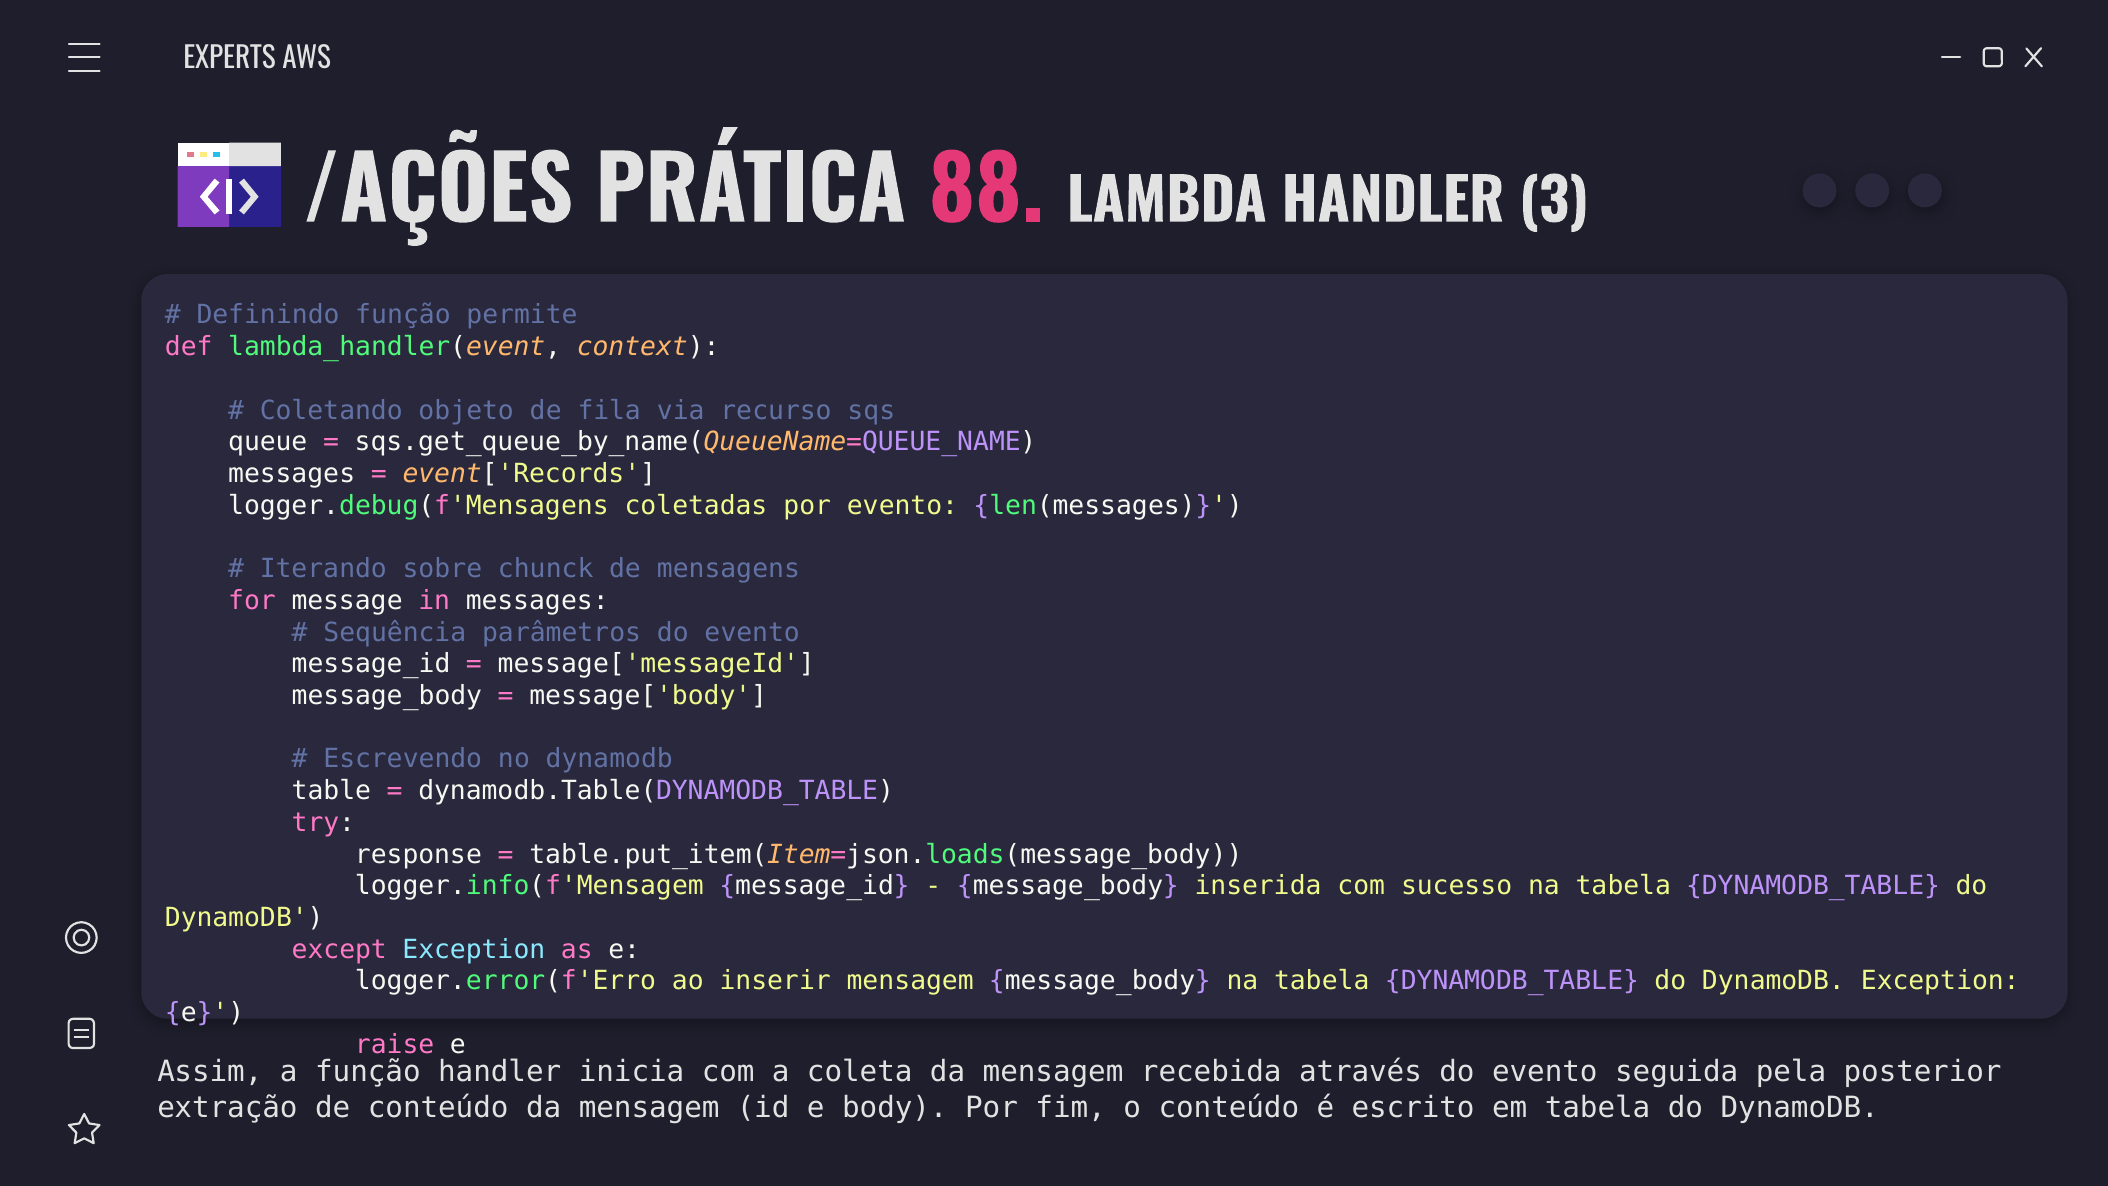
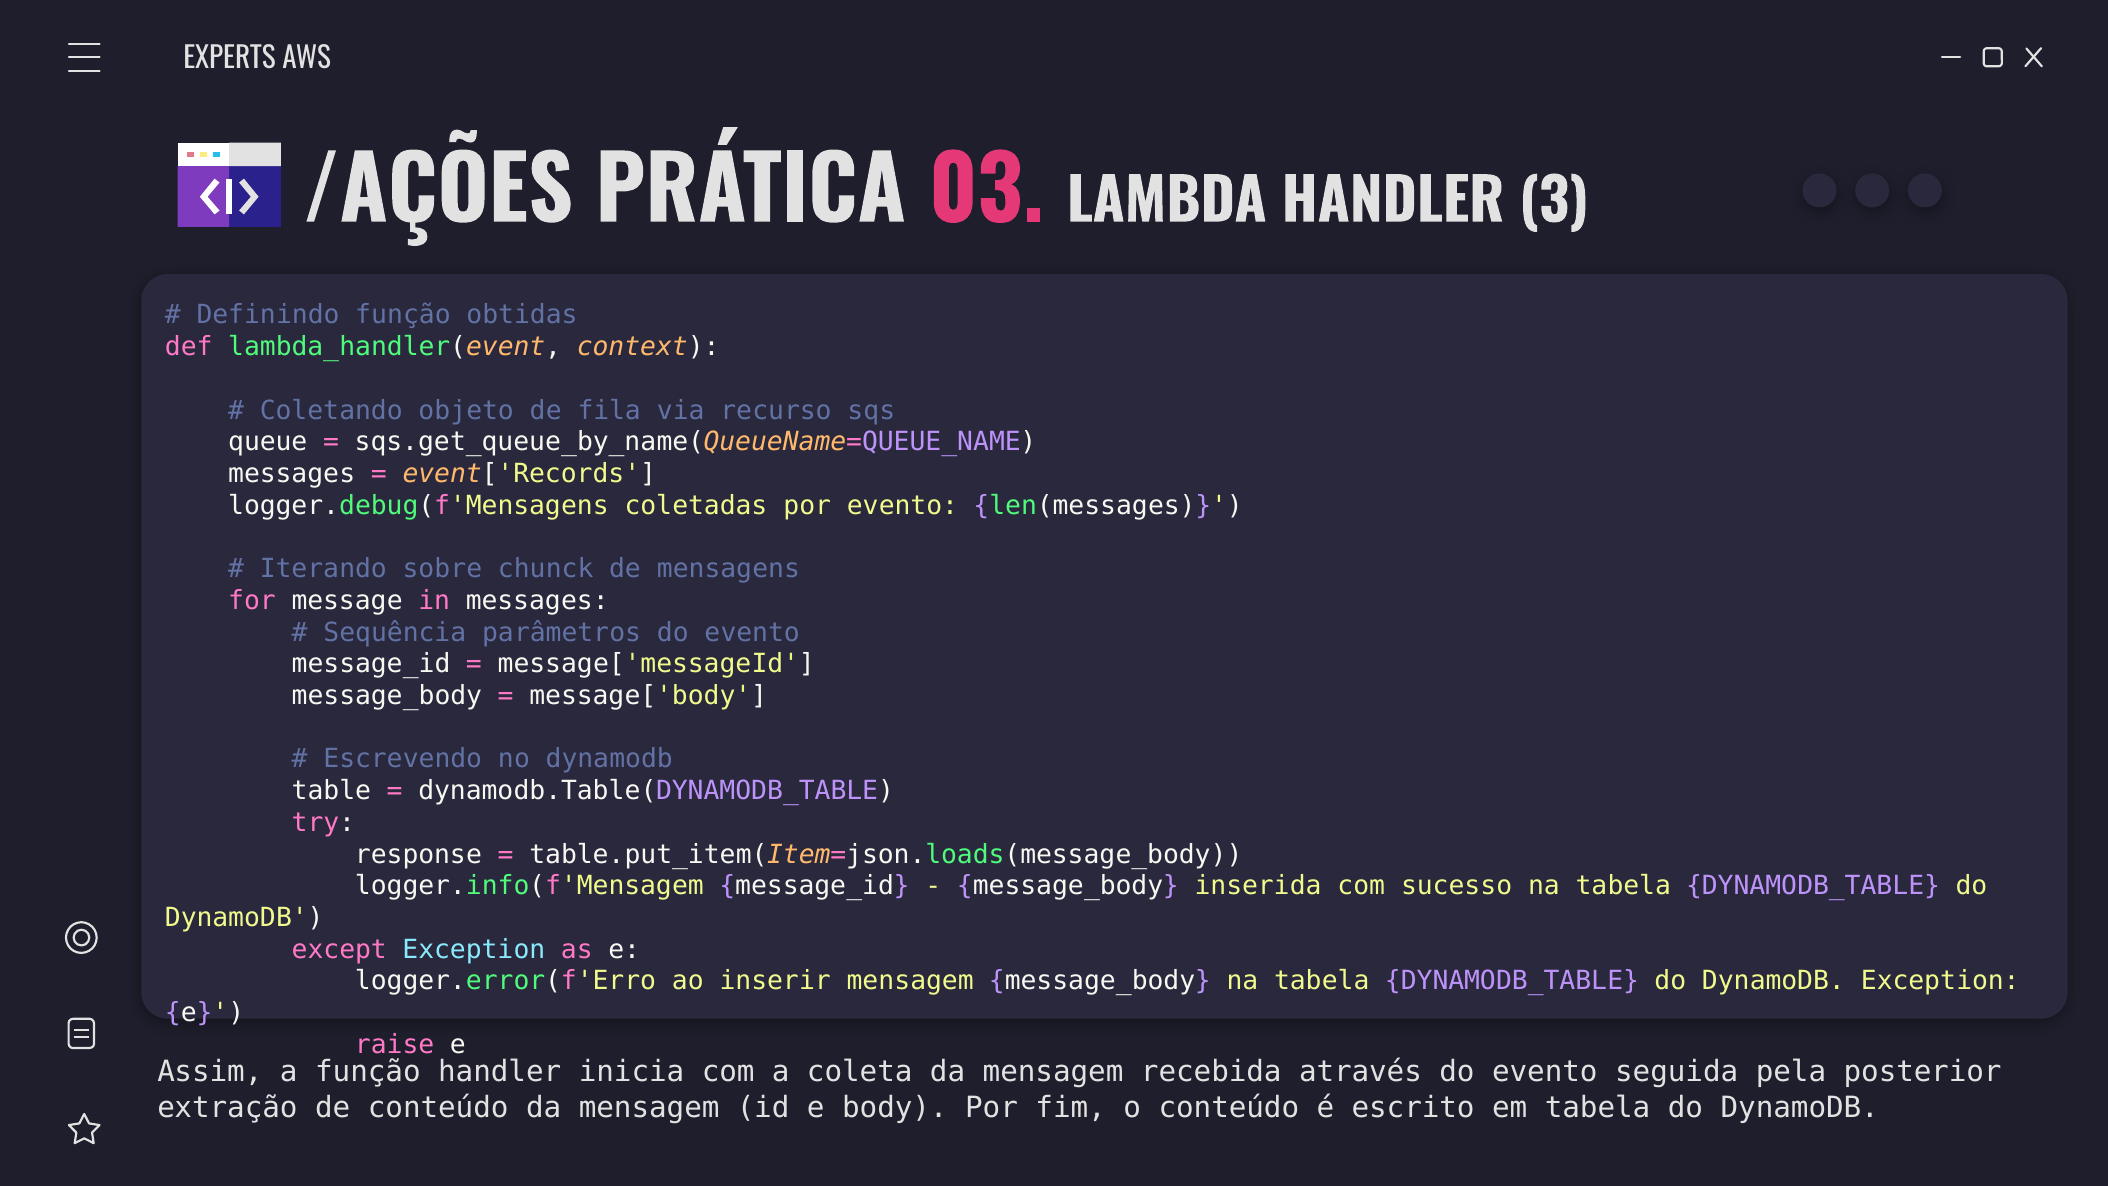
88: 88 -> 03
permite: permite -> obtidas
